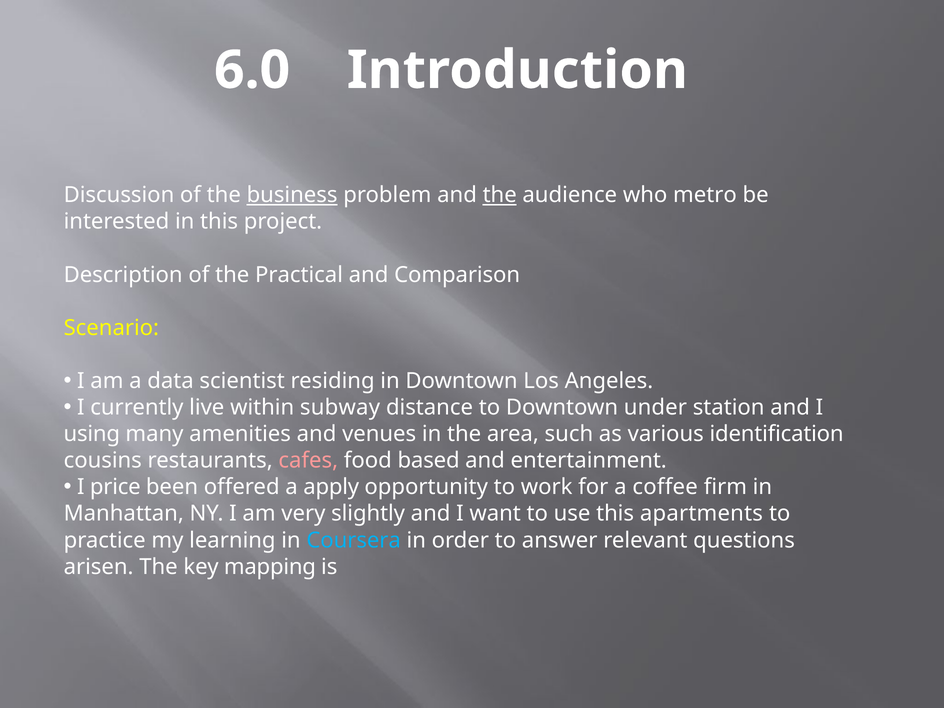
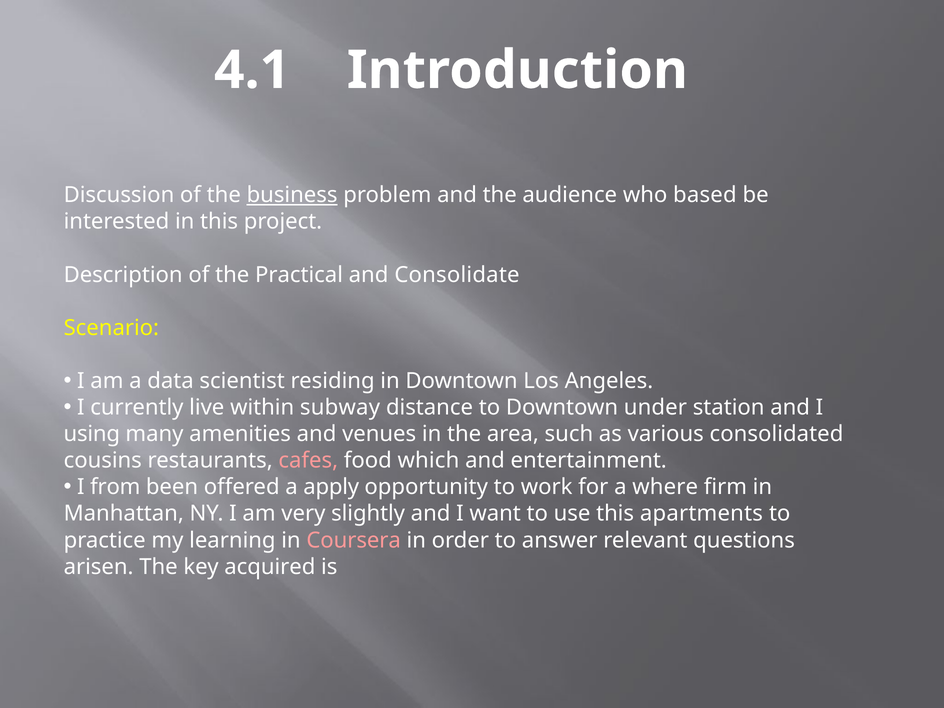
6.0: 6.0 -> 4.1
the at (500, 195) underline: present -> none
metro: metro -> based
Comparison: Comparison -> Consolidate
identification: identification -> consolidated
based: based -> which
price: price -> from
coffee: coffee -> where
Coursera colour: light blue -> pink
mapping: mapping -> acquired
